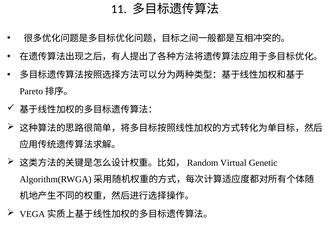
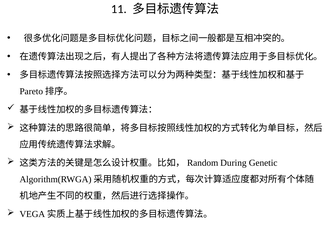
Virtual: Virtual -> During
